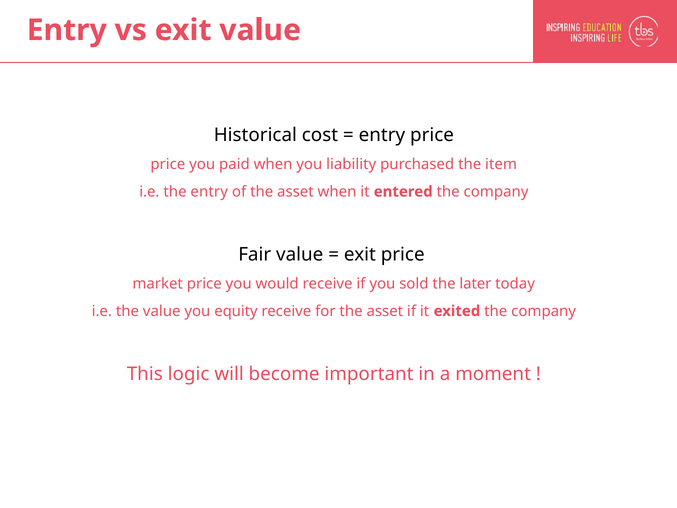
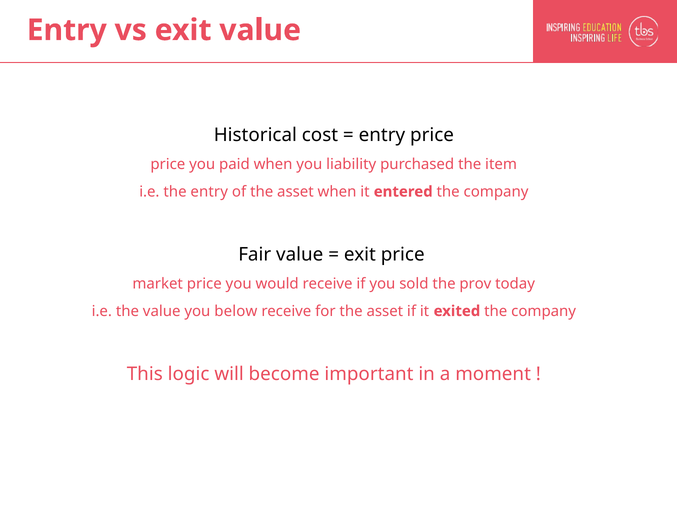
later: later -> prov
equity: equity -> below
